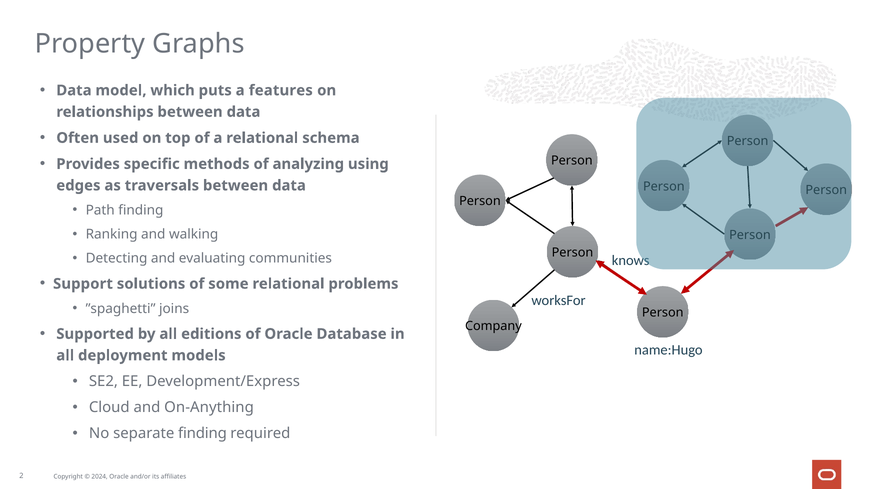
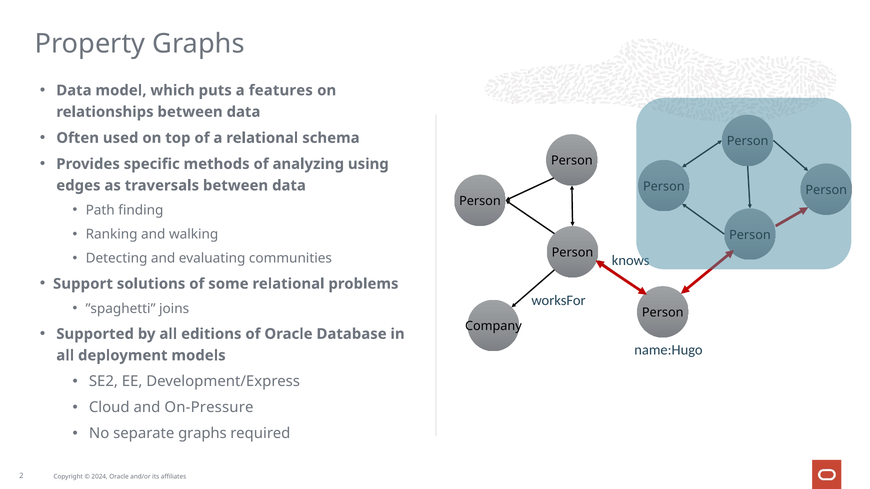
On-Anything: On-Anything -> On-Pressure
separate finding: finding -> graphs
